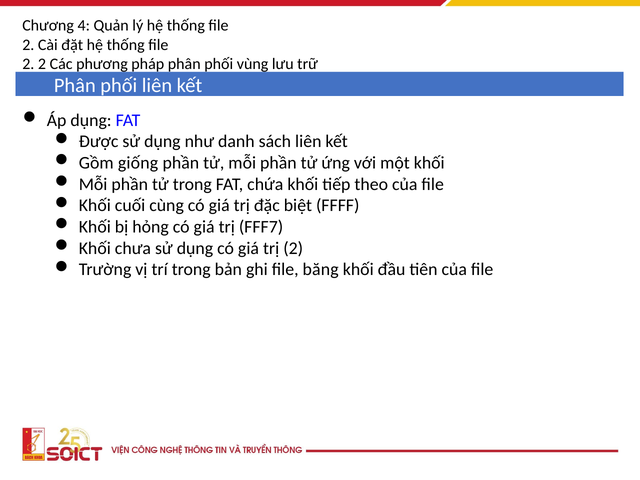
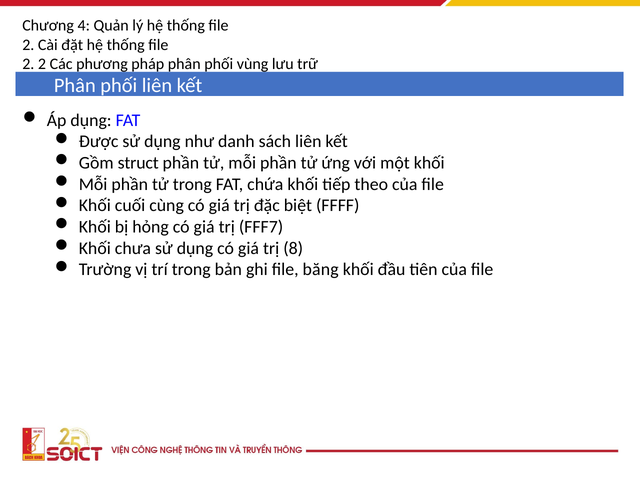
giống: giống -> struct
trị 2: 2 -> 8
